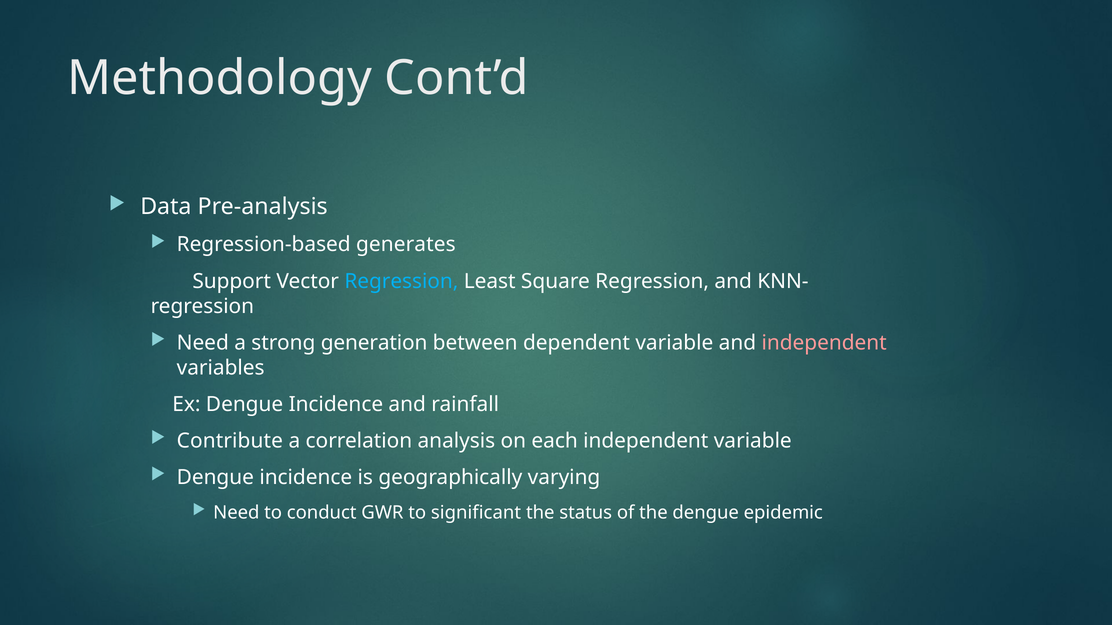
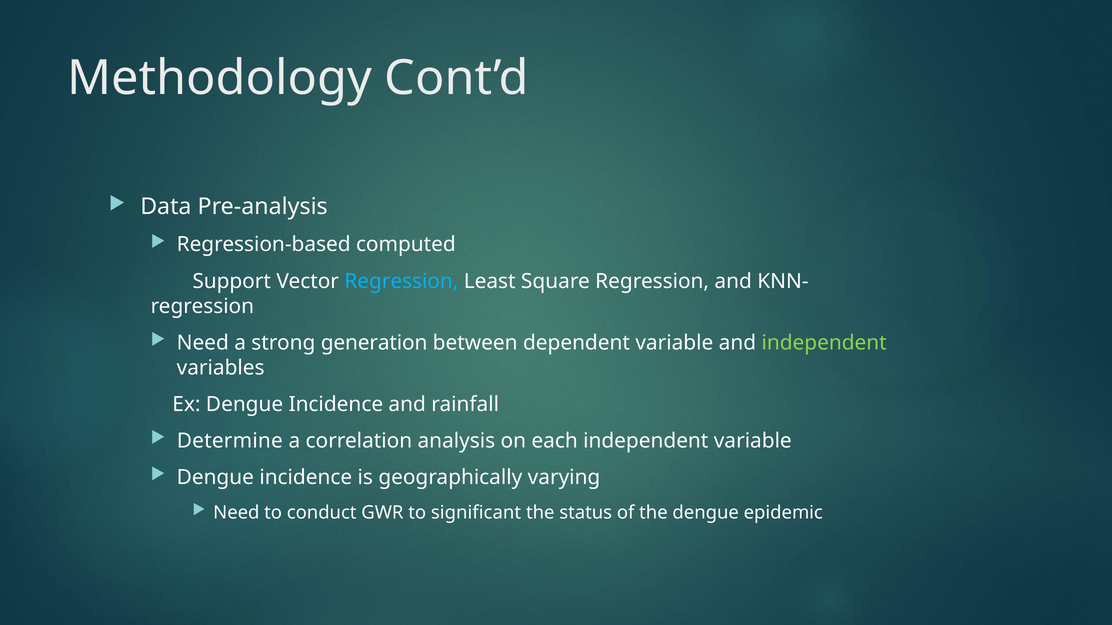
generates: generates -> computed
independent at (824, 343) colour: pink -> light green
Contribute: Contribute -> Determine
